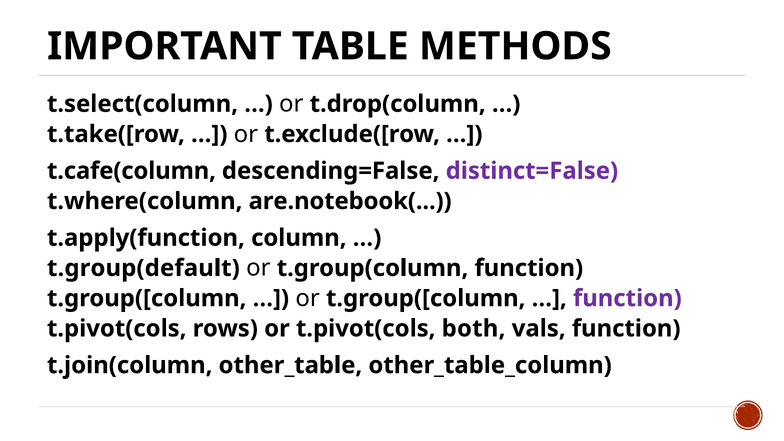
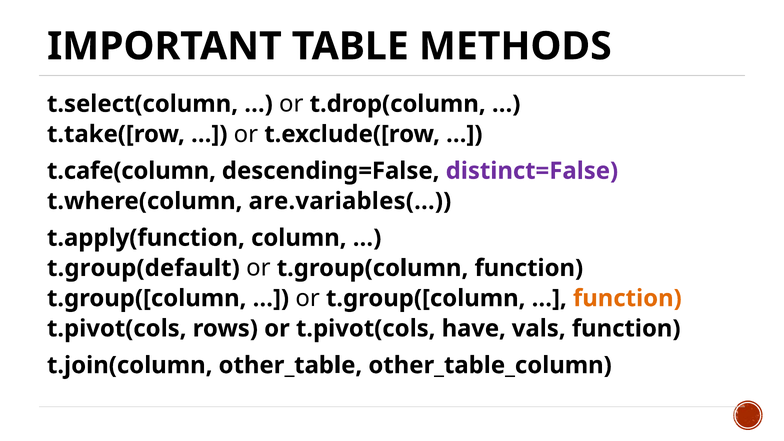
are.notebook(: are.notebook( -> are.variables(
function at (627, 298) colour: purple -> orange
both: both -> have
